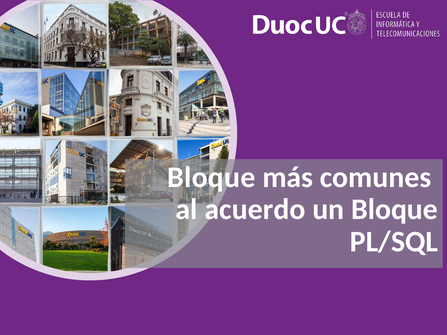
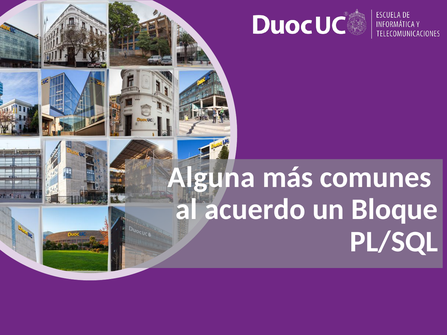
Bloque at (211, 177): Bloque -> Alguna
